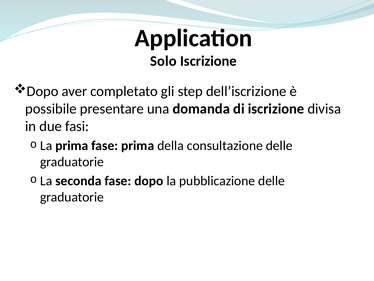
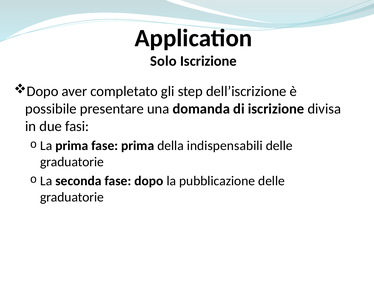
consultazione: consultazione -> indispensabili
